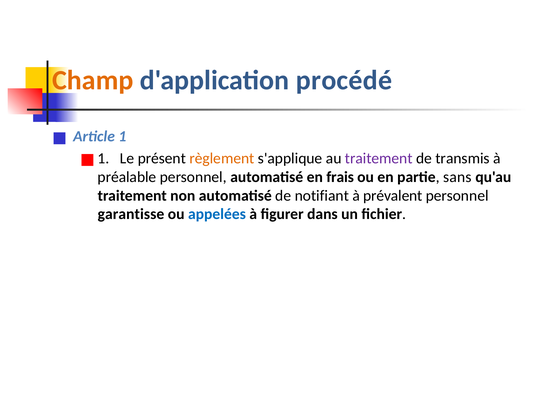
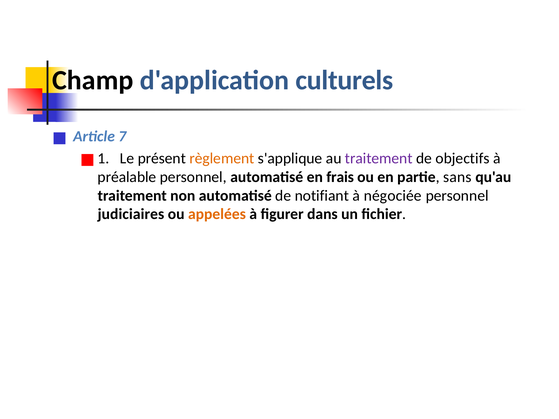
Champ colour: orange -> black
procédé: procédé -> culturels
1: 1 -> 7
transmis: transmis -> objectifs
prévalent: prévalent -> négociée
garantisse: garantisse -> judiciaires
appelées colour: blue -> orange
